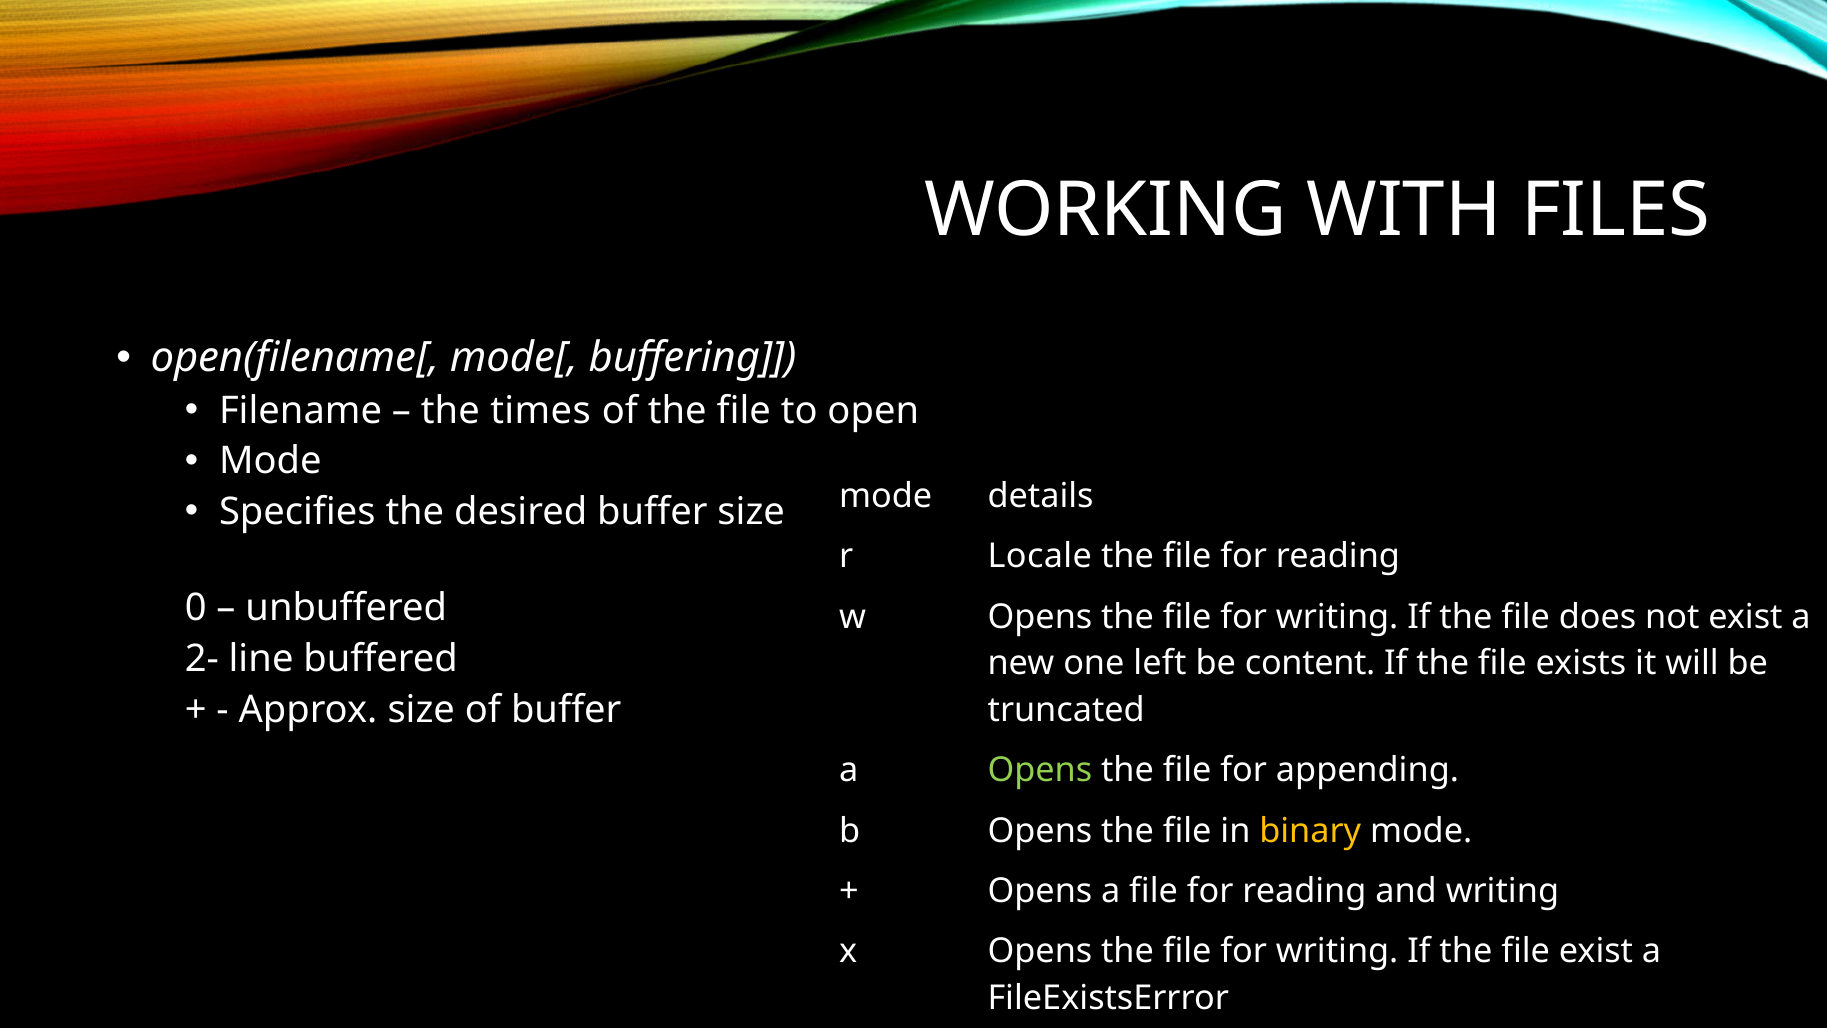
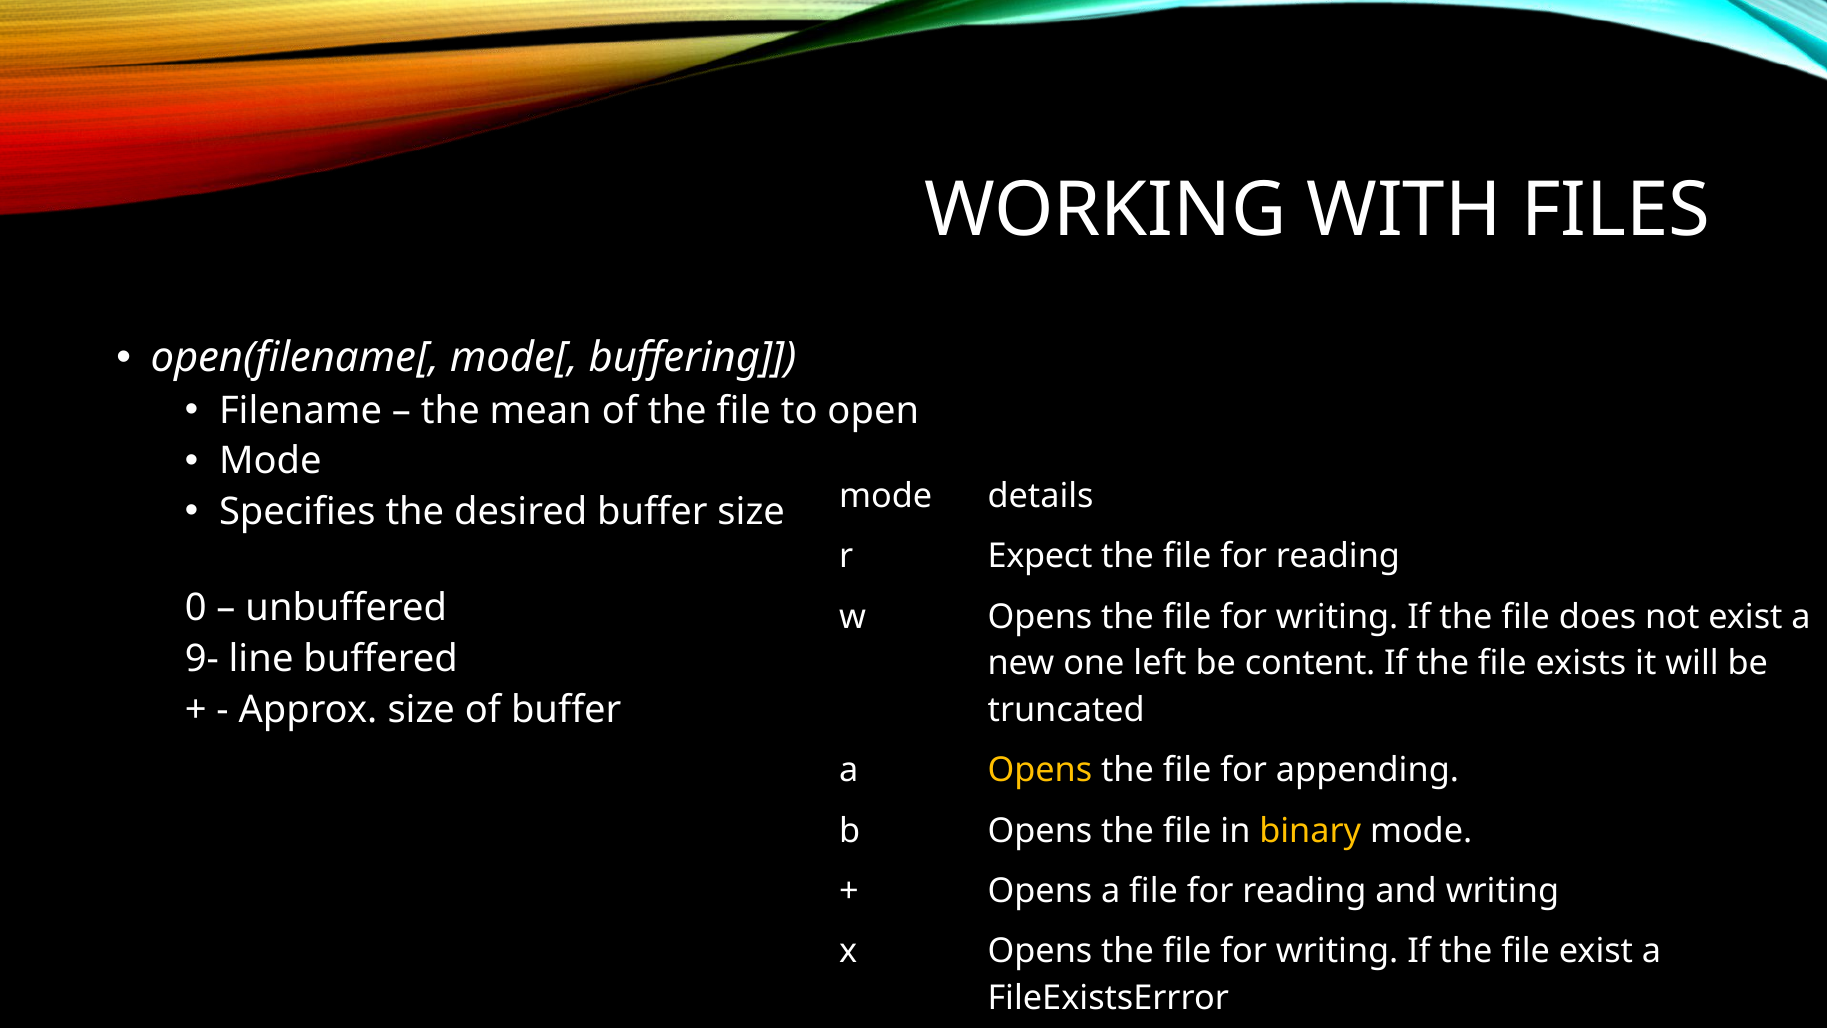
times: times -> mean
Locale: Locale -> Expect
2-: 2- -> 9-
Opens at (1040, 770) colour: light green -> yellow
